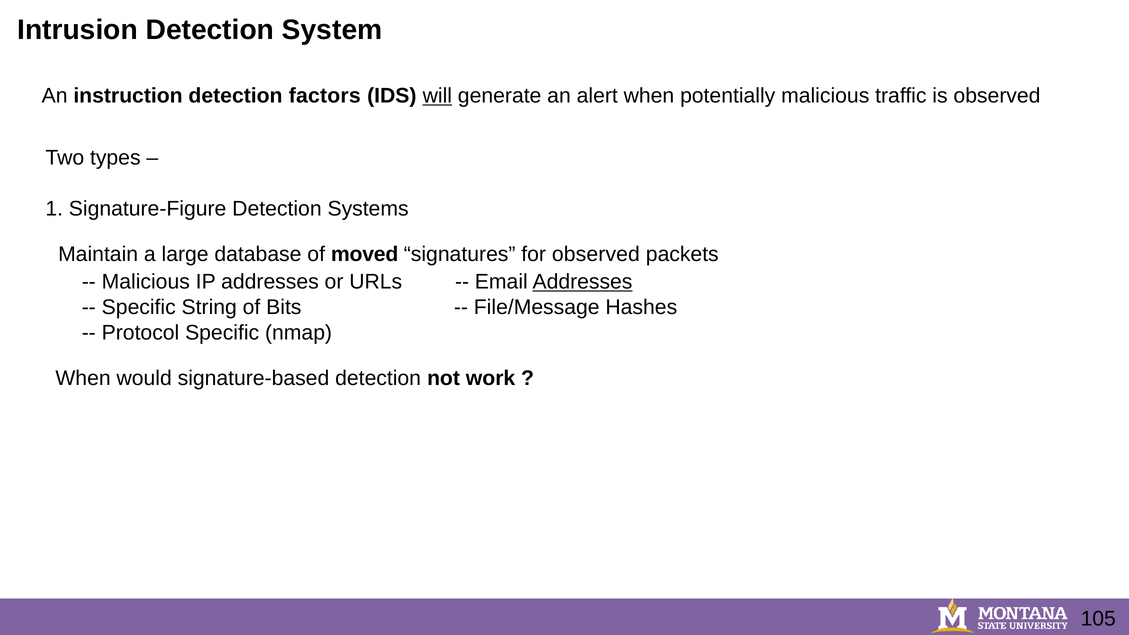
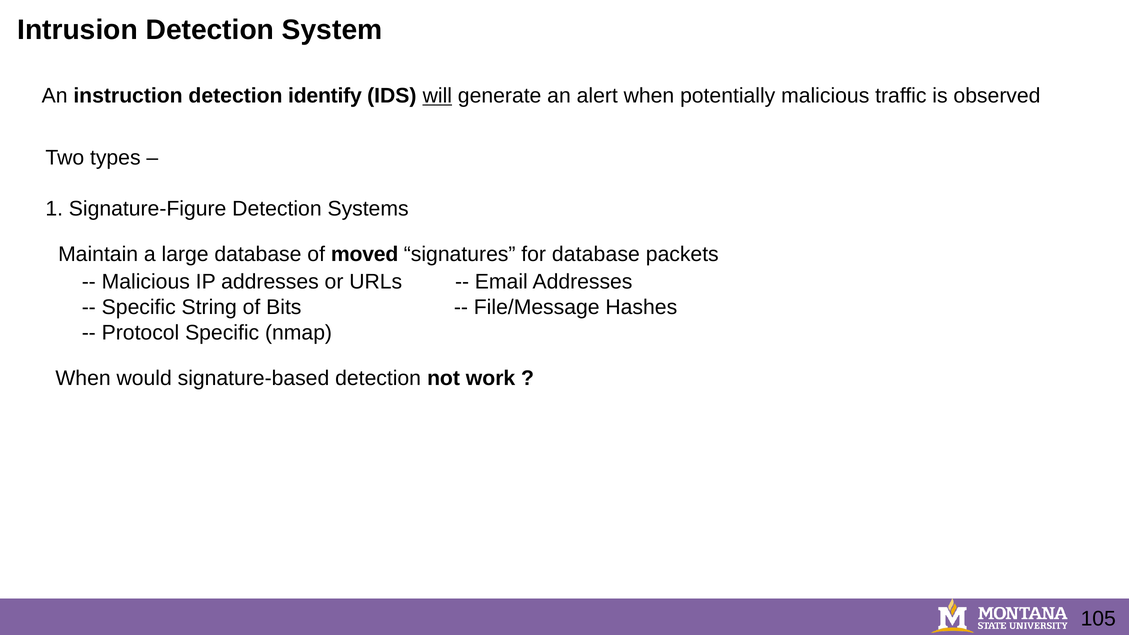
factors: factors -> identify
for observed: observed -> database
Addresses at (582, 282) underline: present -> none
